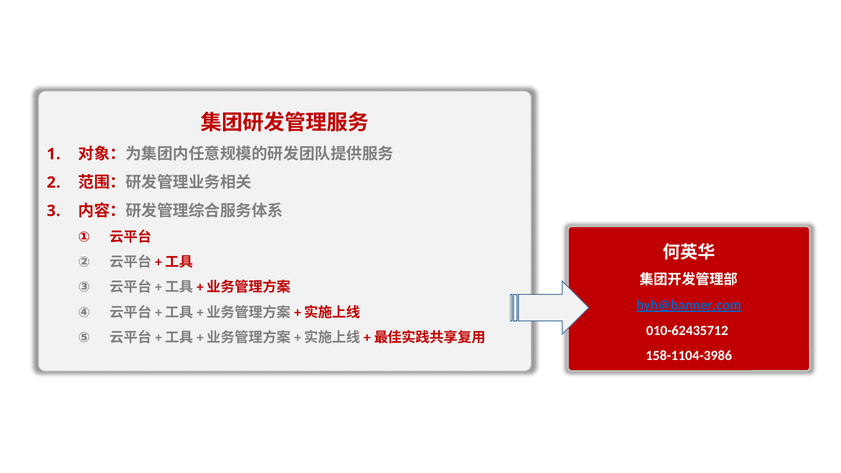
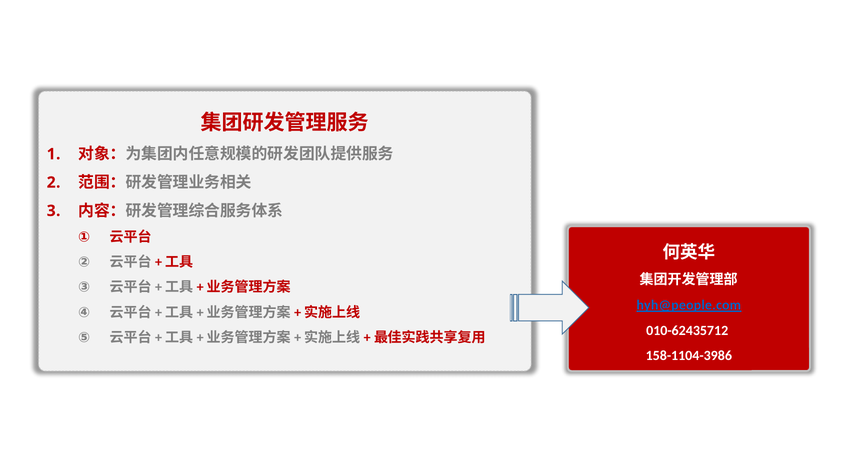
hyh@banner.com: hyh@banner.com -> hyh@people.com
